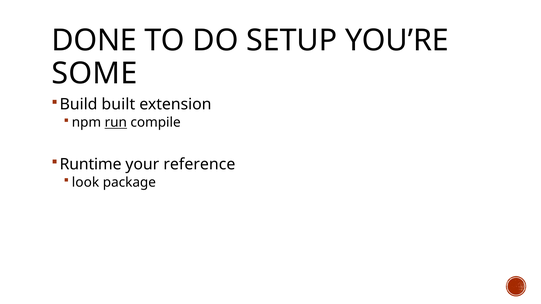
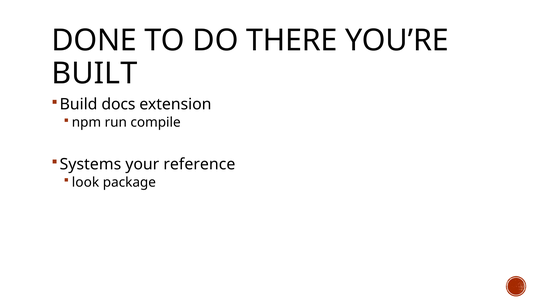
SETUP: SETUP -> THERE
SOME: SOME -> BUILT
built: built -> docs
run underline: present -> none
Runtime: Runtime -> Systems
